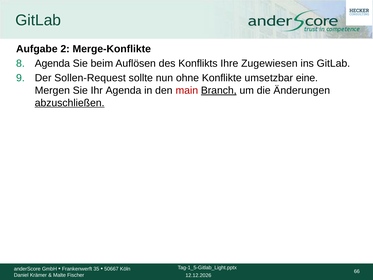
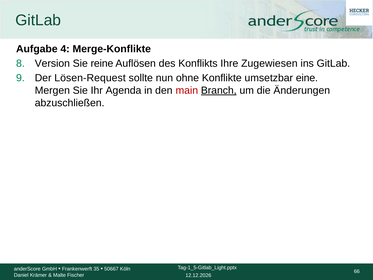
2: 2 -> 4
Agenda at (52, 63): Agenda -> Version
beim: beim -> reine
Sollen-Request: Sollen-Request -> Lösen-Request
abzuschließen underline: present -> none
